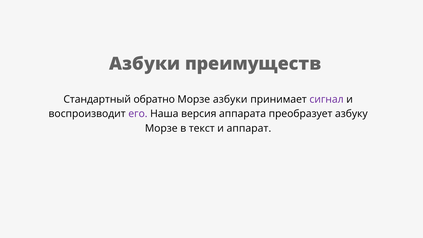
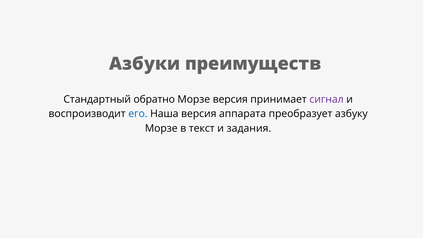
Морзе азбуки: азбуки -> версия
его colour: purple -> blue
аппарат: аппарат -> задания
